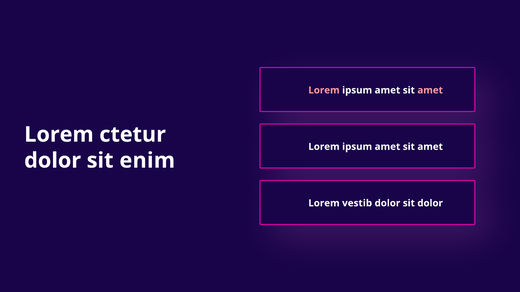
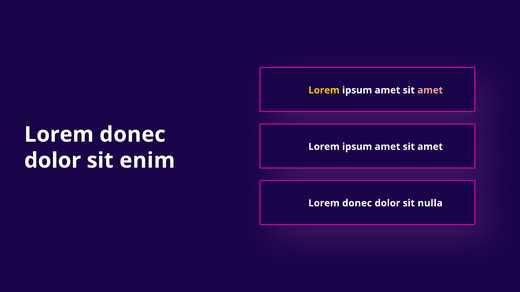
Lorem at (324, 90) colour: pink -> yellow
ctetur at (133, 135): ctetur -> donec
vestib at (357, 203): vestib -> donec
sit dolor: dolor -> nulla
